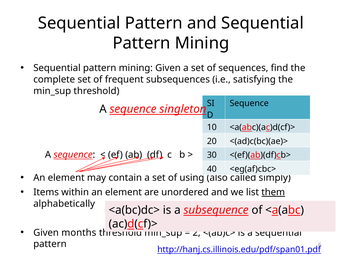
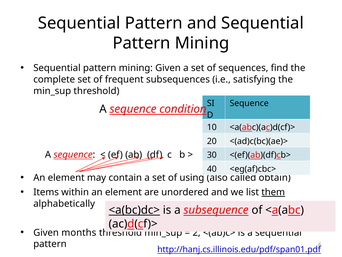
singleton: singleton -> condition
simply: simply -> obtain
<a(bc)dc> underline: none -> present
